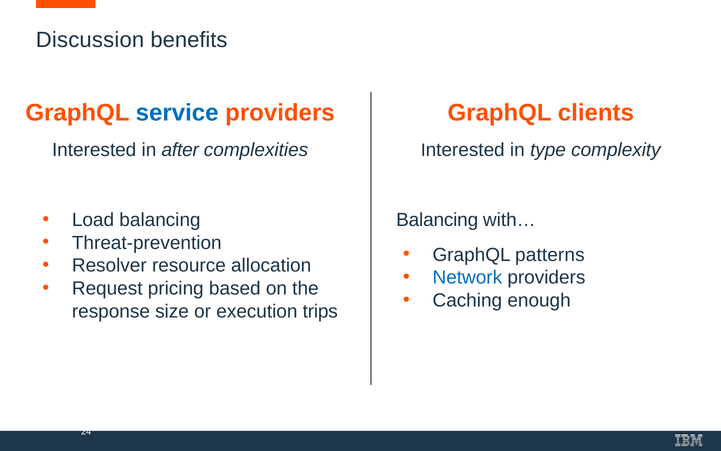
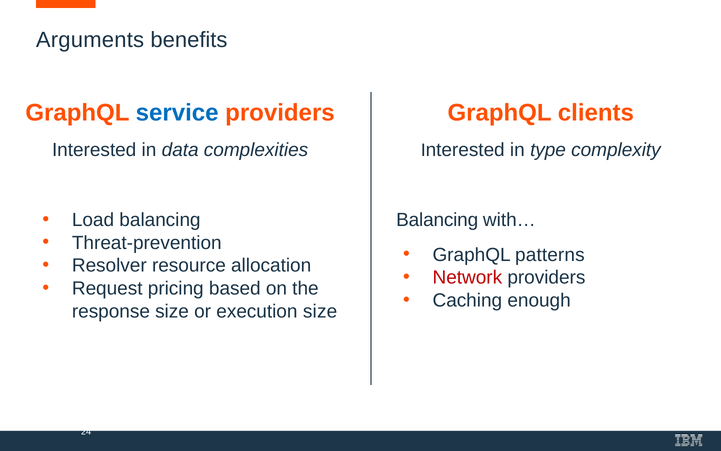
Discussion: Discussion -> Arguments
after: after -> data
Network colour: blue -> red
execution trips: trips -> size
